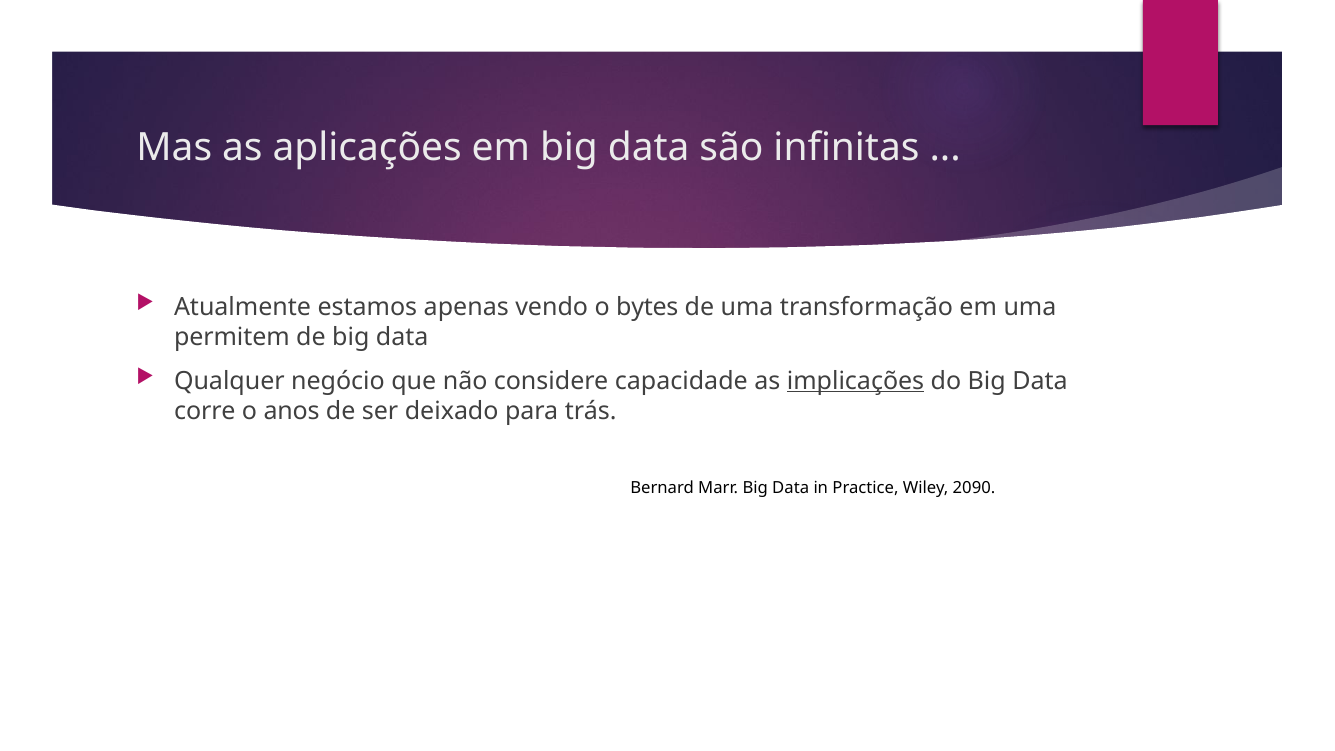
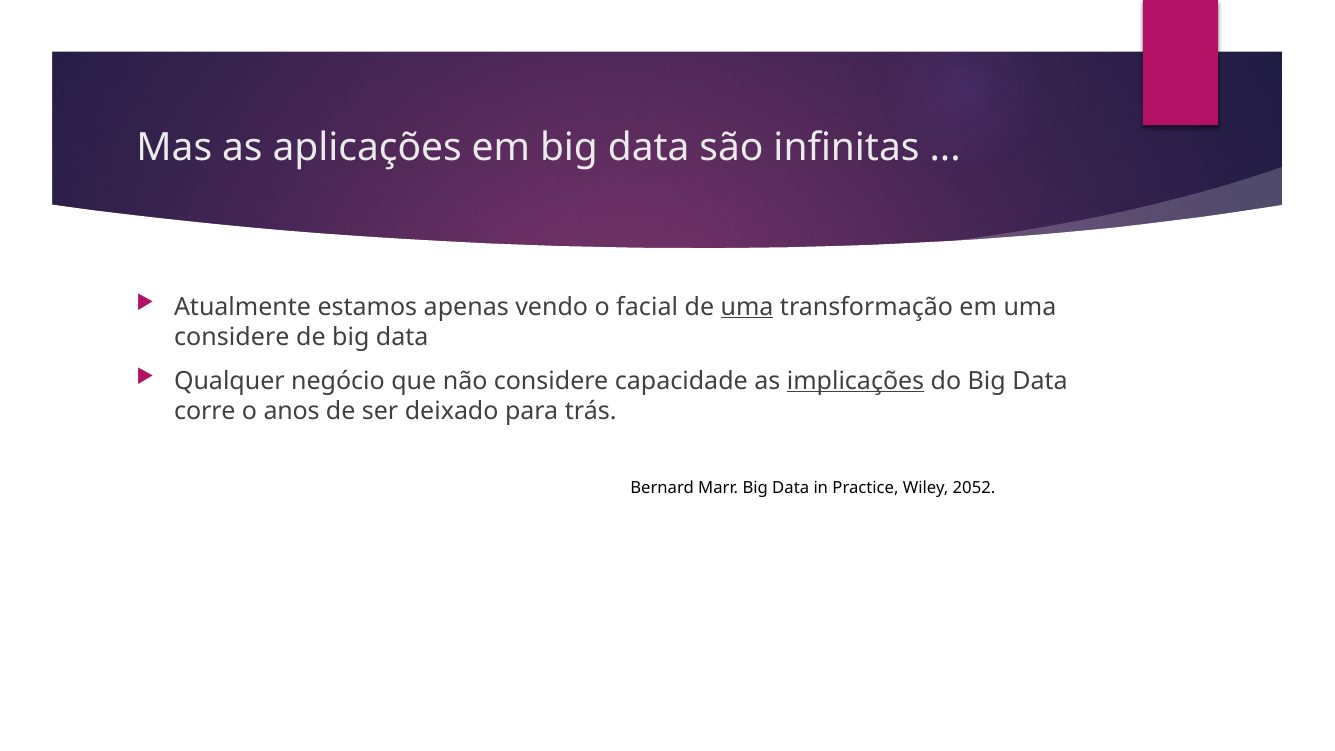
bytes: bytes -> facial
uma at (747, 307) underline: none -> present
permitem at (232, 337): permitem -> considere
2090: 2090 -> 2052
